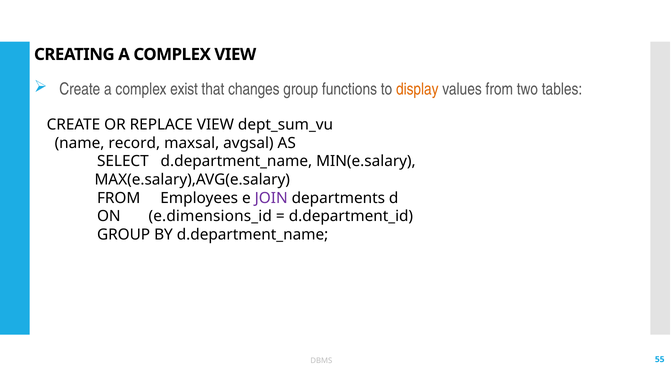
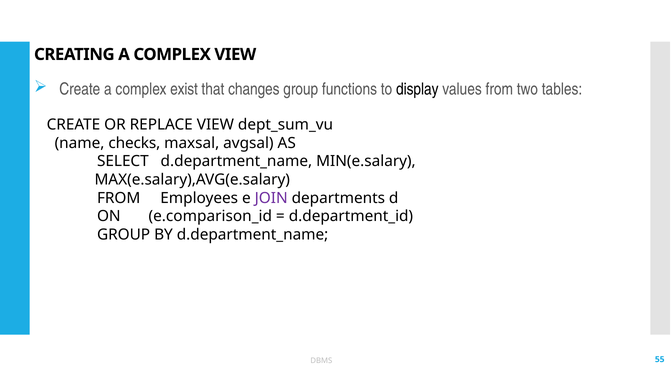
display colour: orange -> black
record: record -> checks
e.dimensions_id: e.dimensions_id -> e.comparison_id
